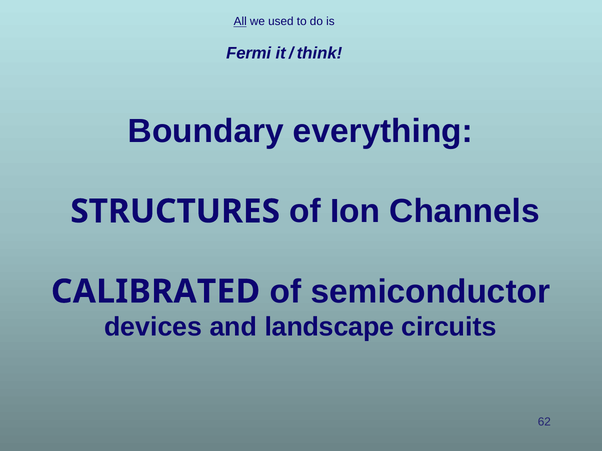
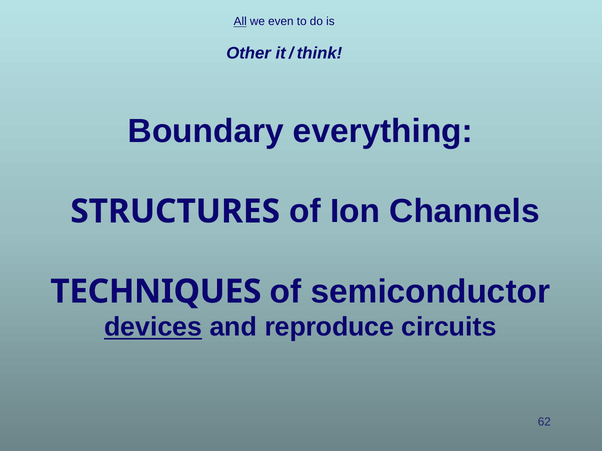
used: used -> even
Fermi: Fermi -> Other
CALIBRATED: CALIBRATED -> TECHNIQUES
devices underline: none -> present
landscape: landscape -> reproduce
